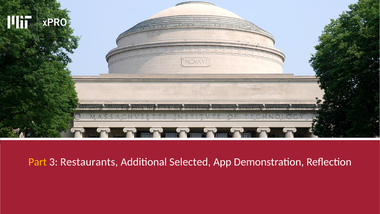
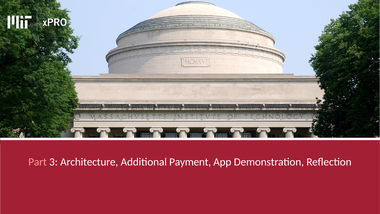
Part colour: yellow -> pink
Restaurants: Restaurants -> Architecture
Selected: Selected -> Payment
